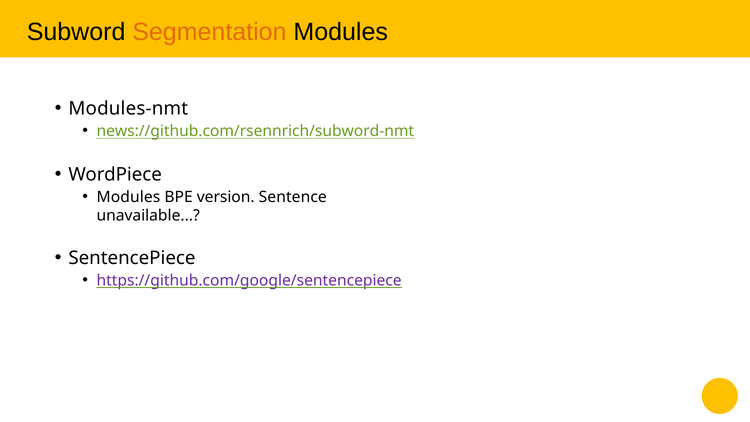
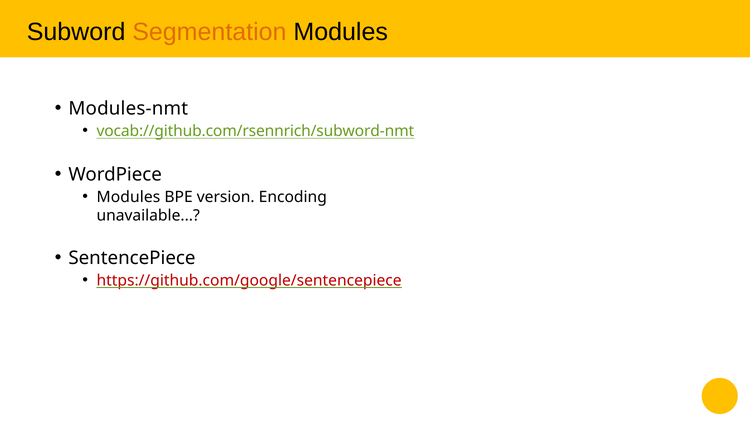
news://github.com/rsennrich/subword-nmt: news://github.com/rsennrich/subword-nmt -> vocab://github.com/rsennrich/subword-nmt
Sentence: Sentence -> Encoding
https://github.com/google/sentencepiece colour: purple -> red
